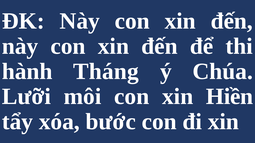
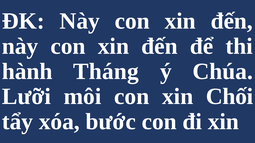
Hiền: Hiền -> Chối
